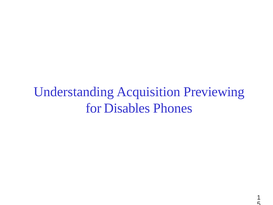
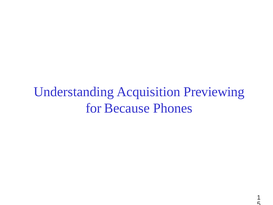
Disables: Disables -> Because
